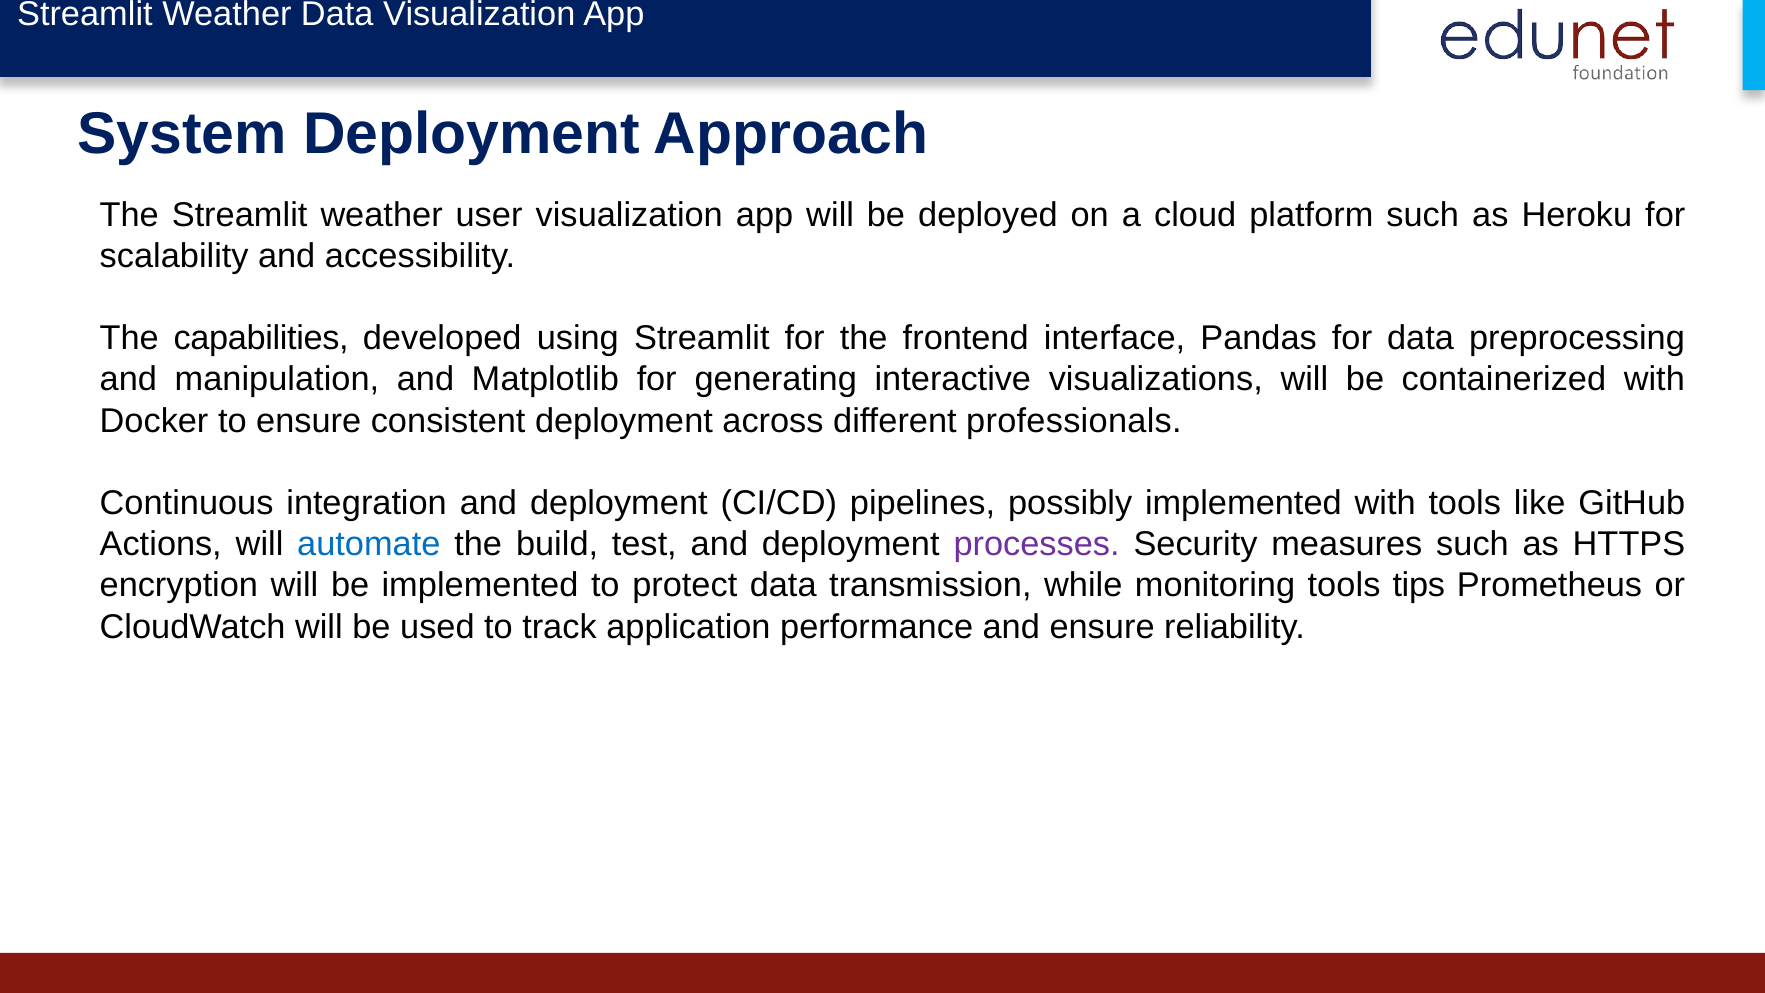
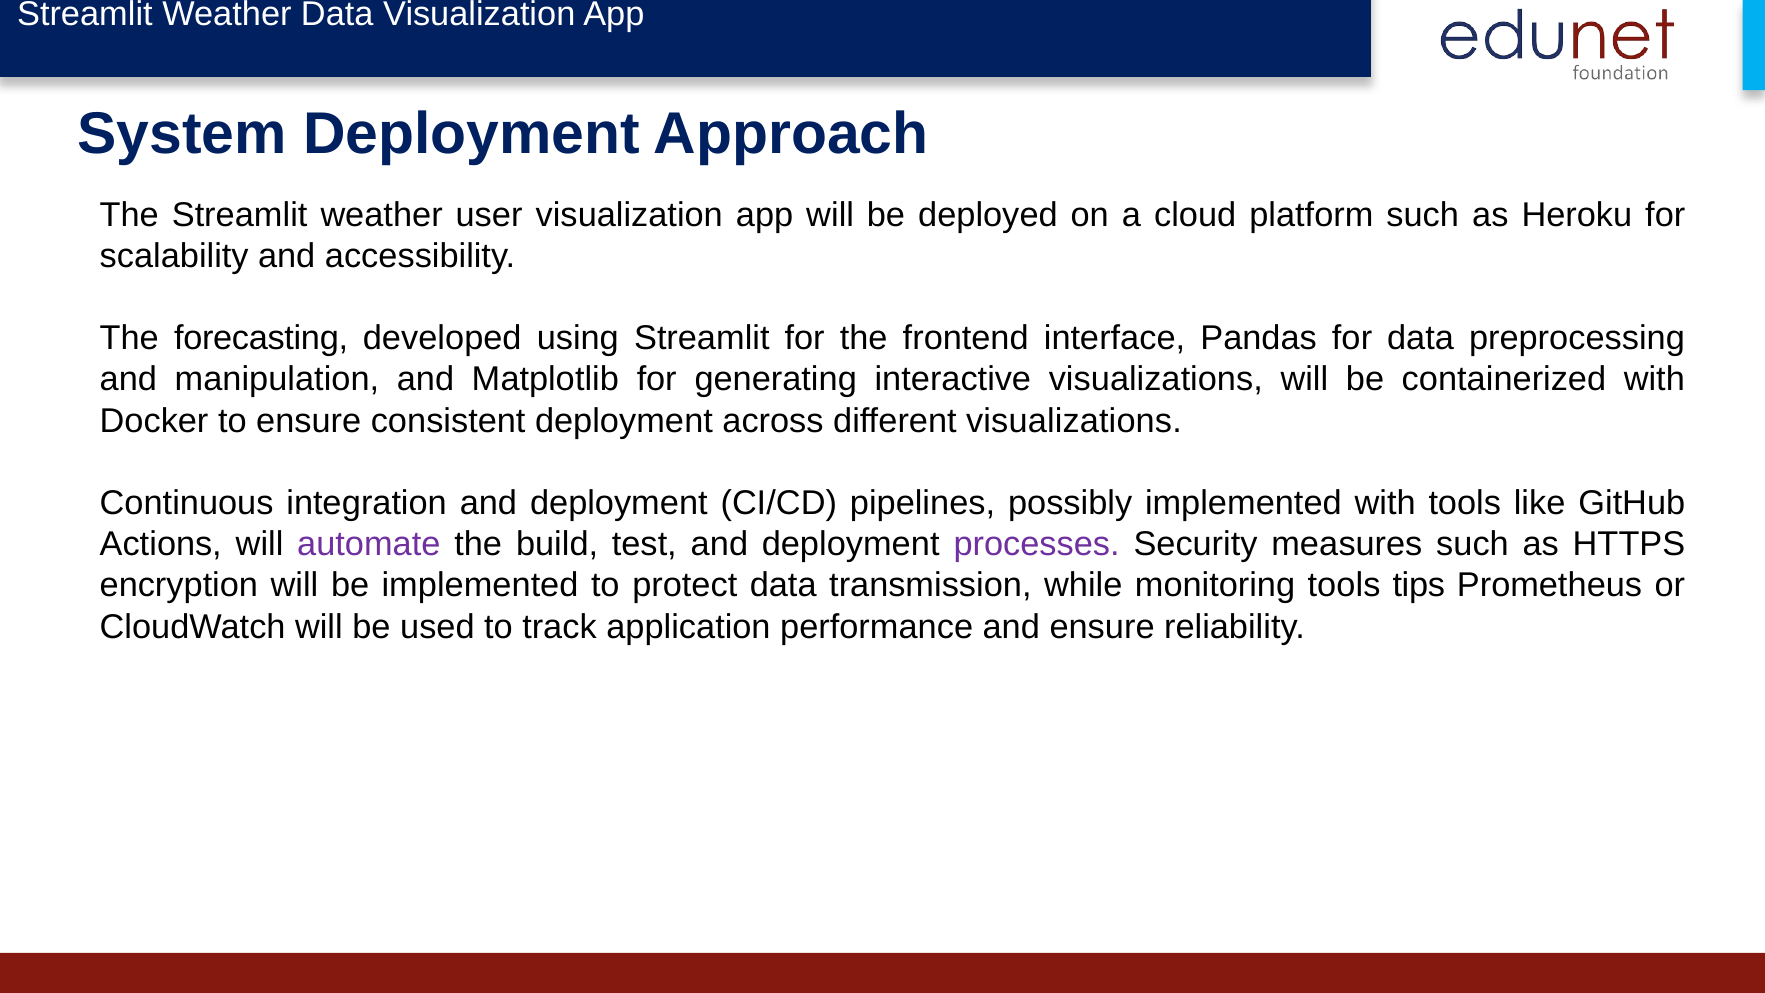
capabilities: capabilities -> forecasting
different professionals: professionals -> visualizations
automate colour: blue -> purple
